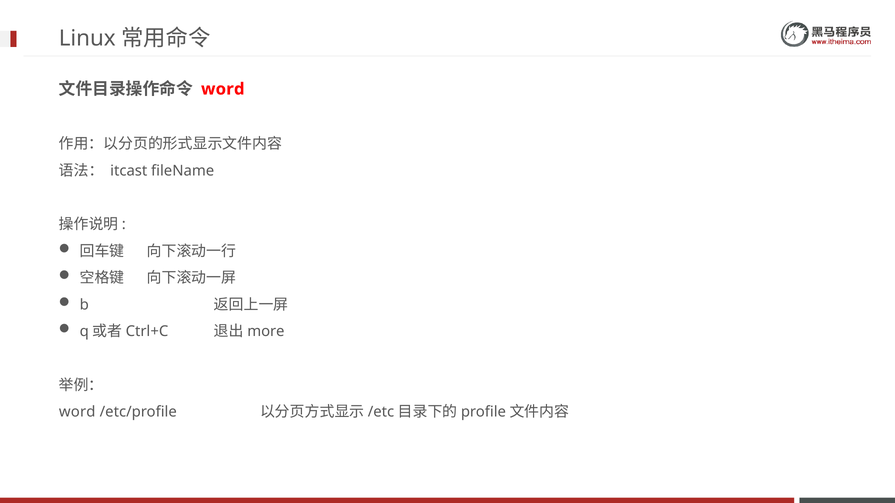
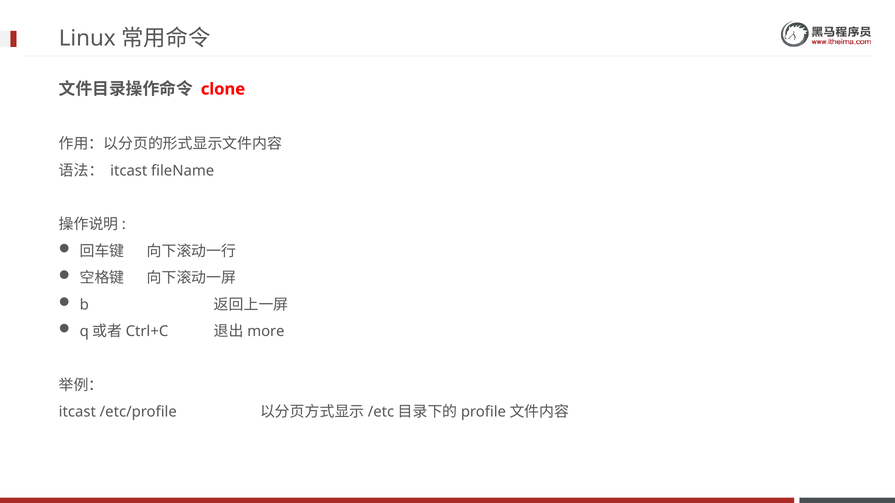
word at (223, 89): word -> clone
word at (77, 412): word -> itcast
